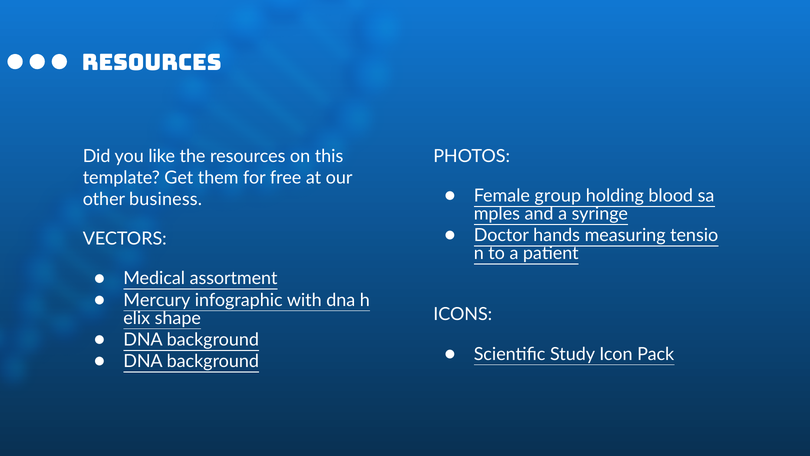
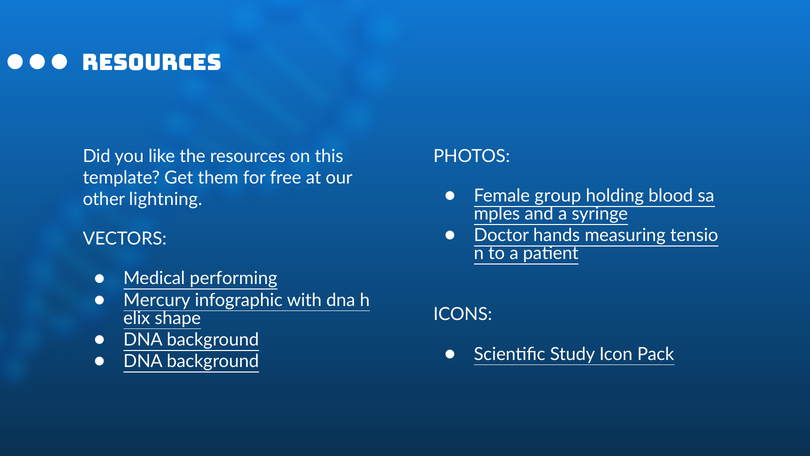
business: business -> lightning
assortment: assortment -> performing
